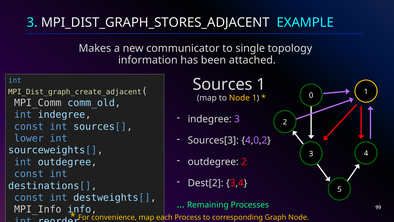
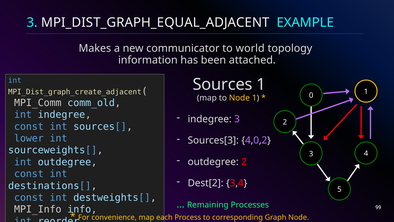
MPI_DIST_GRAPH_STORES_ADJACENT: MPI_DIST_GRAPH_STORES_ADJACENT -> MPI_DIST_GRAPH_EQUAL_ADJACENT
single: single -> world
